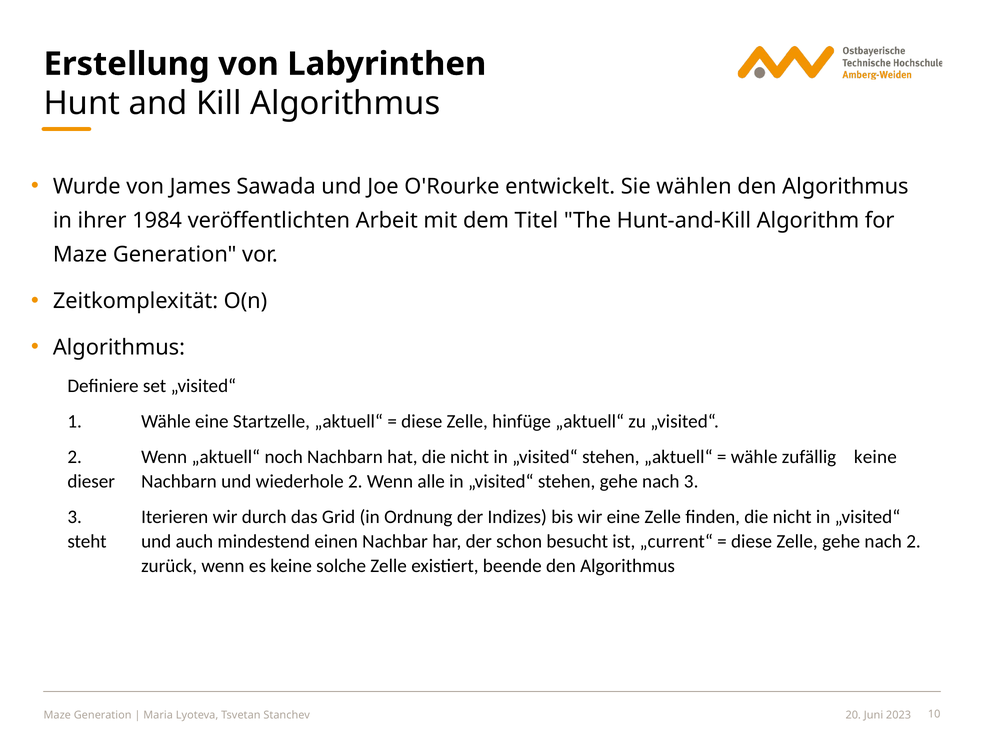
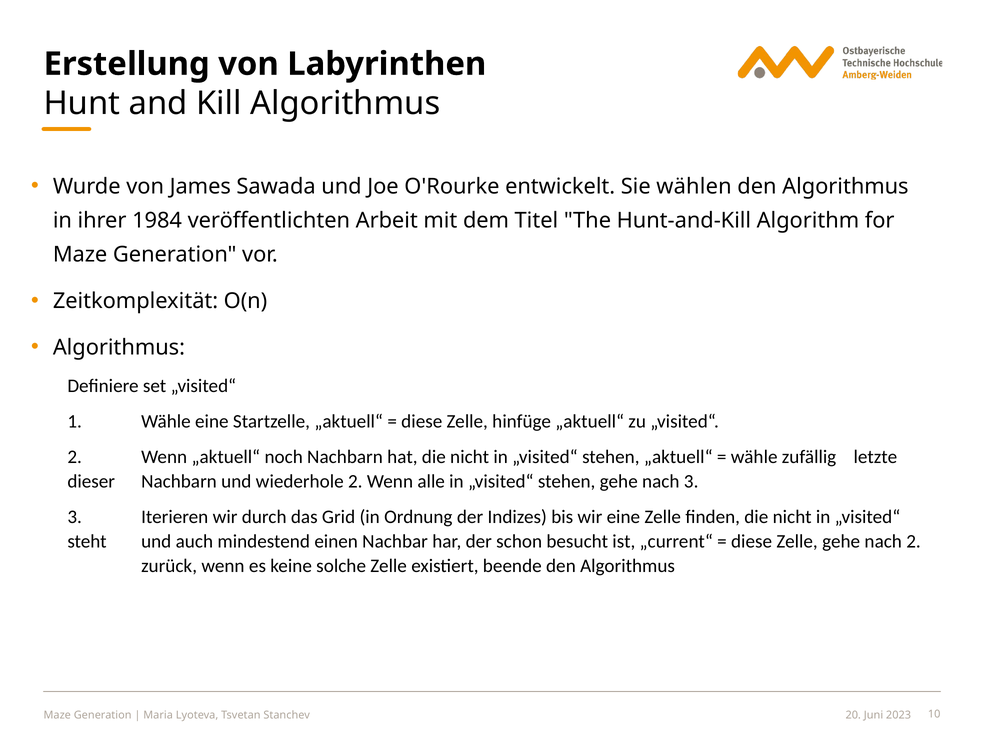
zufällig keine: keine -> letzte
